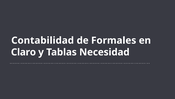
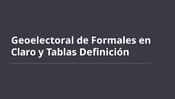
Contabilidad: Contabilidad -> Geoelectoral
Necesidad: Necesidad -> Definición
